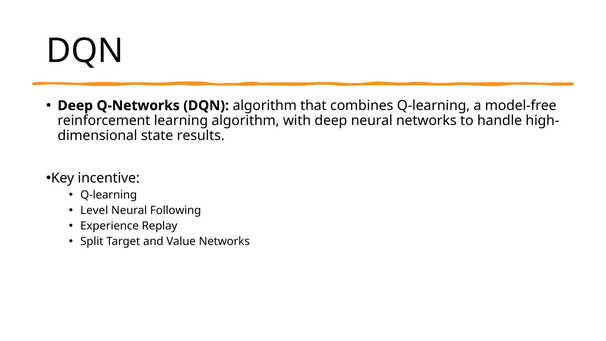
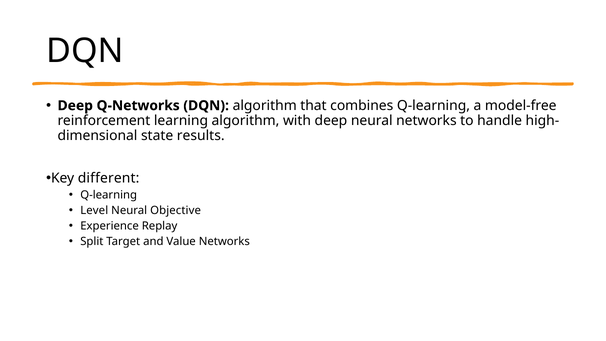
incentive: incentive -> different
Following: Following -> Objective
